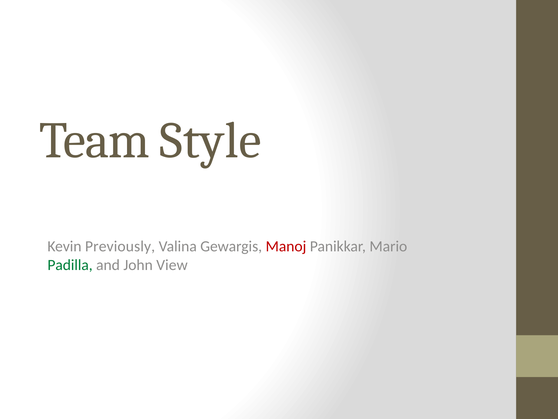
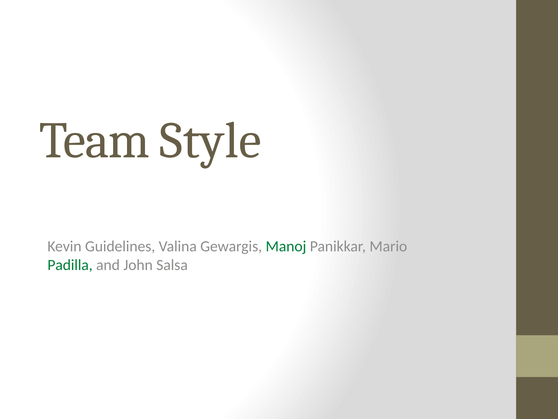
Previously: Previously -> Guidelines
Manoj colour: red -> green
View: View -> Salsa
